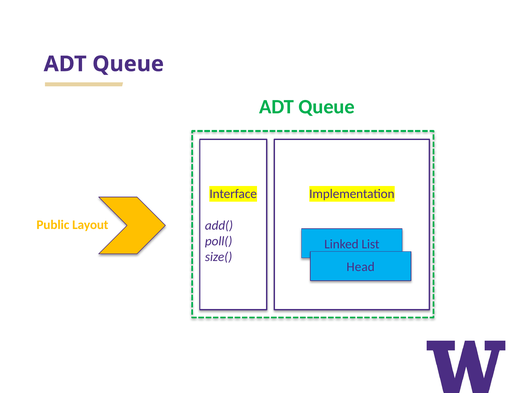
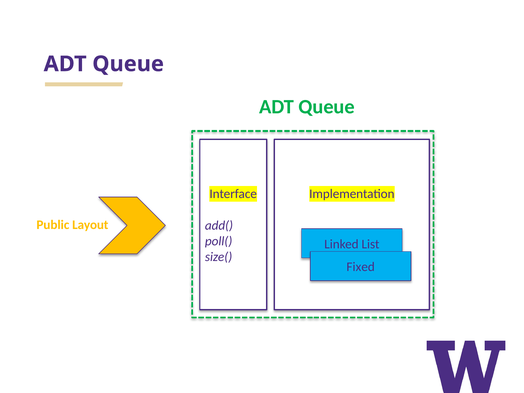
Head: Head -> Fixed
